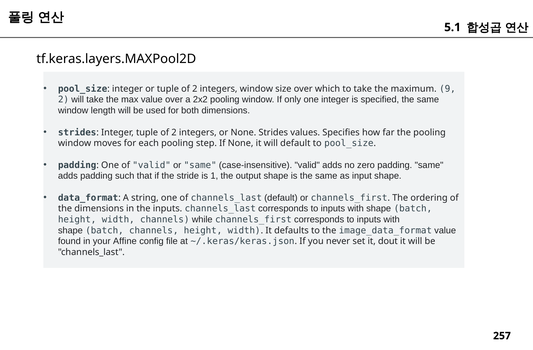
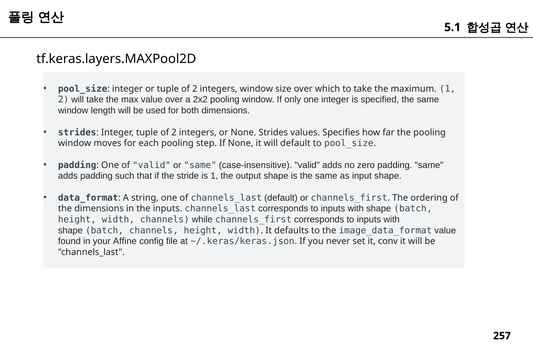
maximum 9: 9 -> 1
dout: dout -> conv
